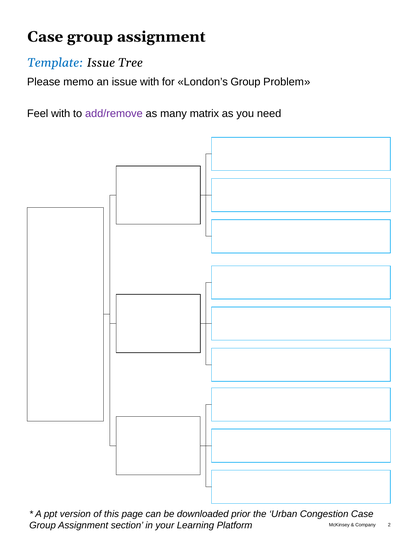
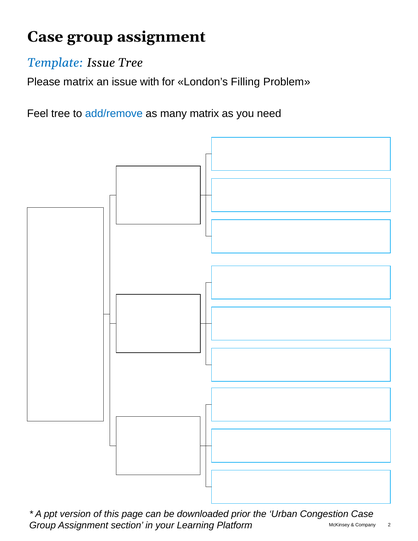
memo at (78, 82): memo -> matrix
London’s Group: Group -> Filling
with at (61, 113): with -> tree
add/remove colour: purple -> blue
